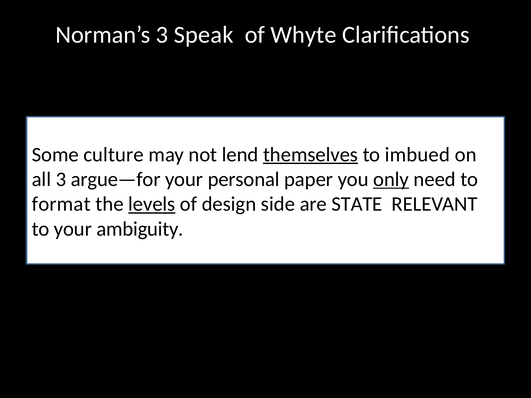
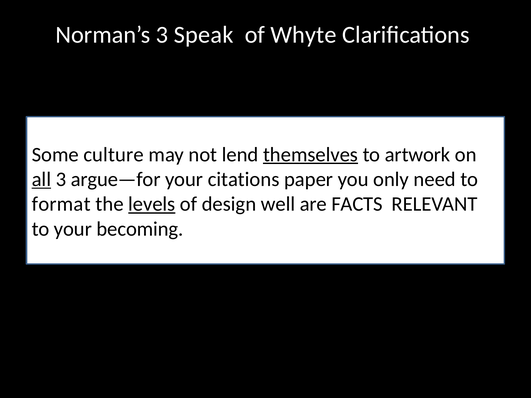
imbued: imbued -> artwork
all underline: none -> present
personal: personal -> citations
only underline: present -> none
side: side -> well
STATE: STATE -> FACTS
ambiguity: ambiguity -> becoming
